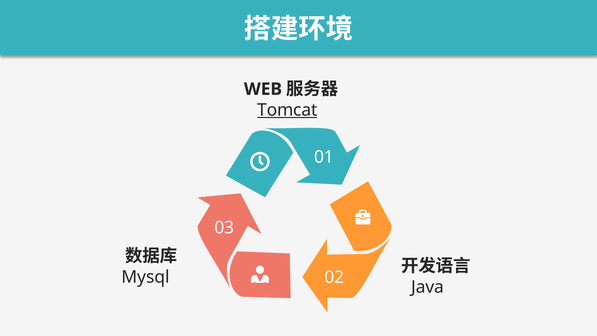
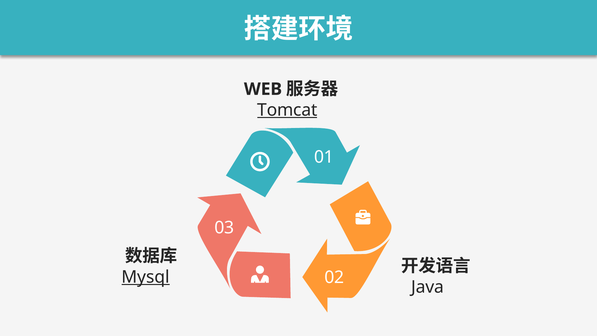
Mysql underline: none -> present
